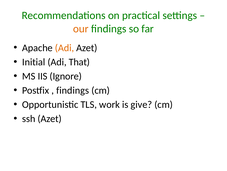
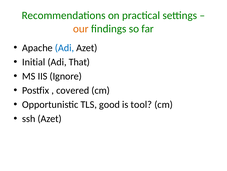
Adi at (65, 48) colour: orange -> blue
findings at (73, 90): findings -> covered
work: work -> good
give: give -> tool
